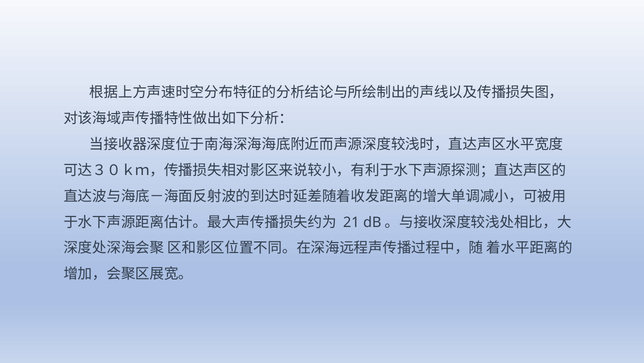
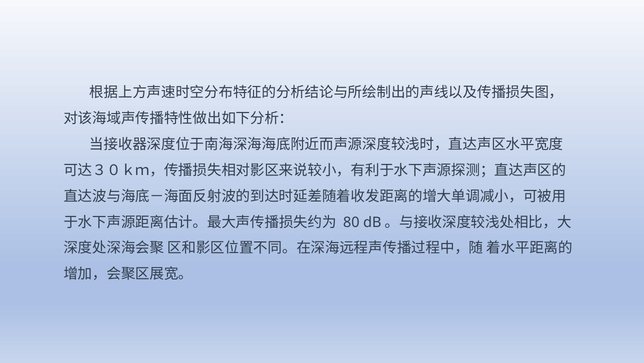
21: 21 -> 80
